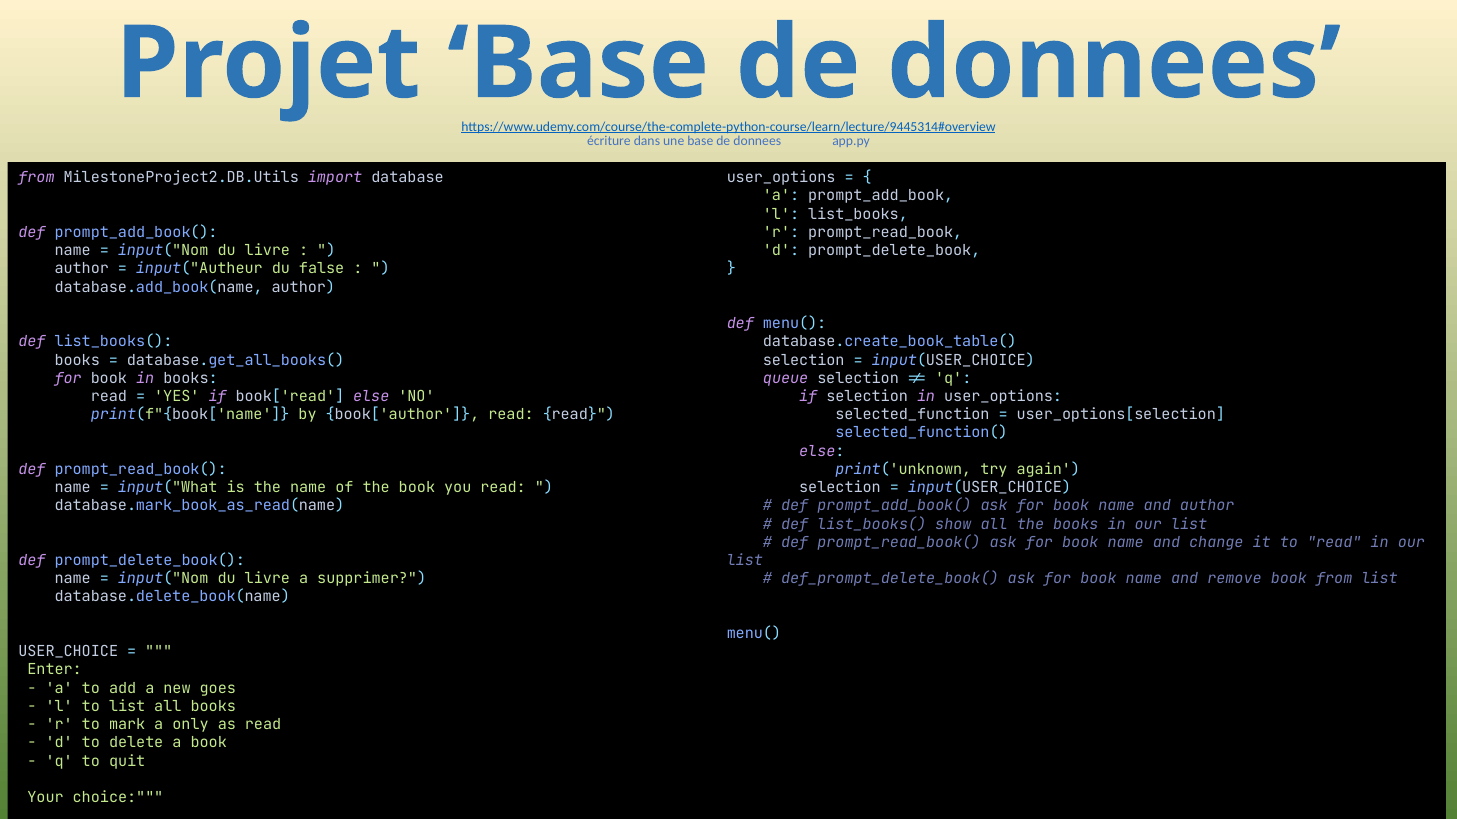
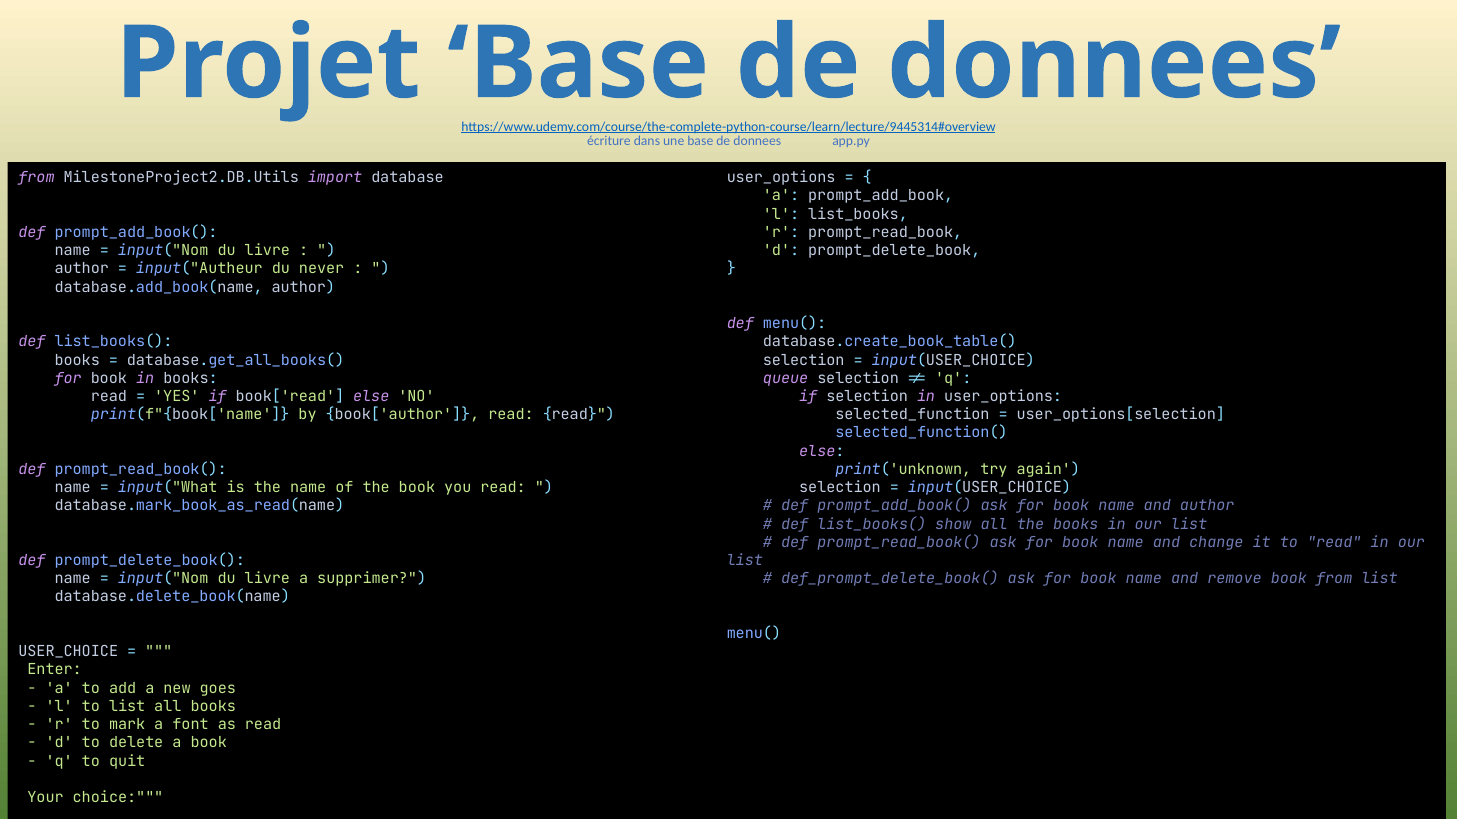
false: false -> never
only: only -> font
